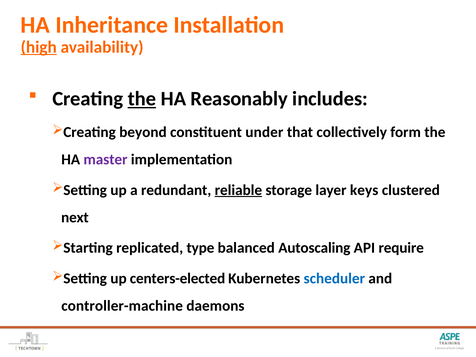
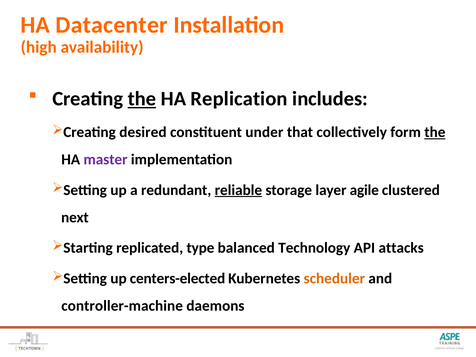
Inheritance: Inheritance -> Datacenter
high underline: present -> none
Reasonably: Reasonably -> Replication
beyond: beyond -> desired
the at (435, 132) underline: none -> present
keys: keys -> agile
Autoscaling: Autoscaling -> Technology
require: require -> attacks
scheduler colour: blue -> orange
